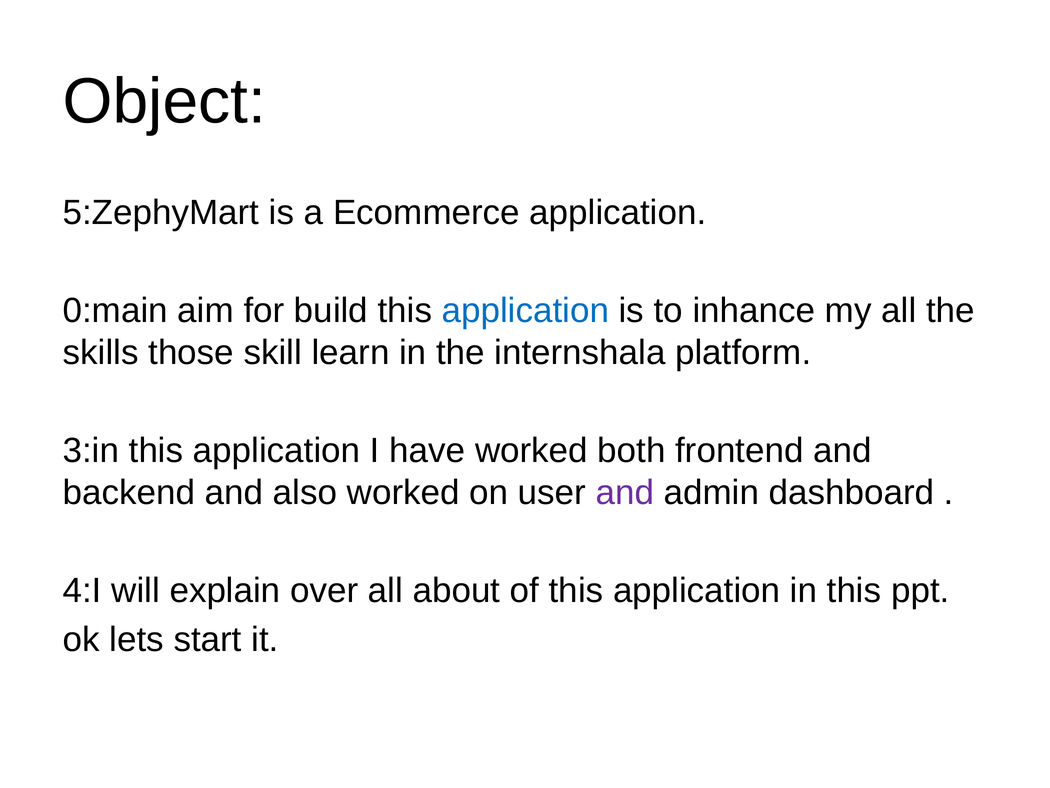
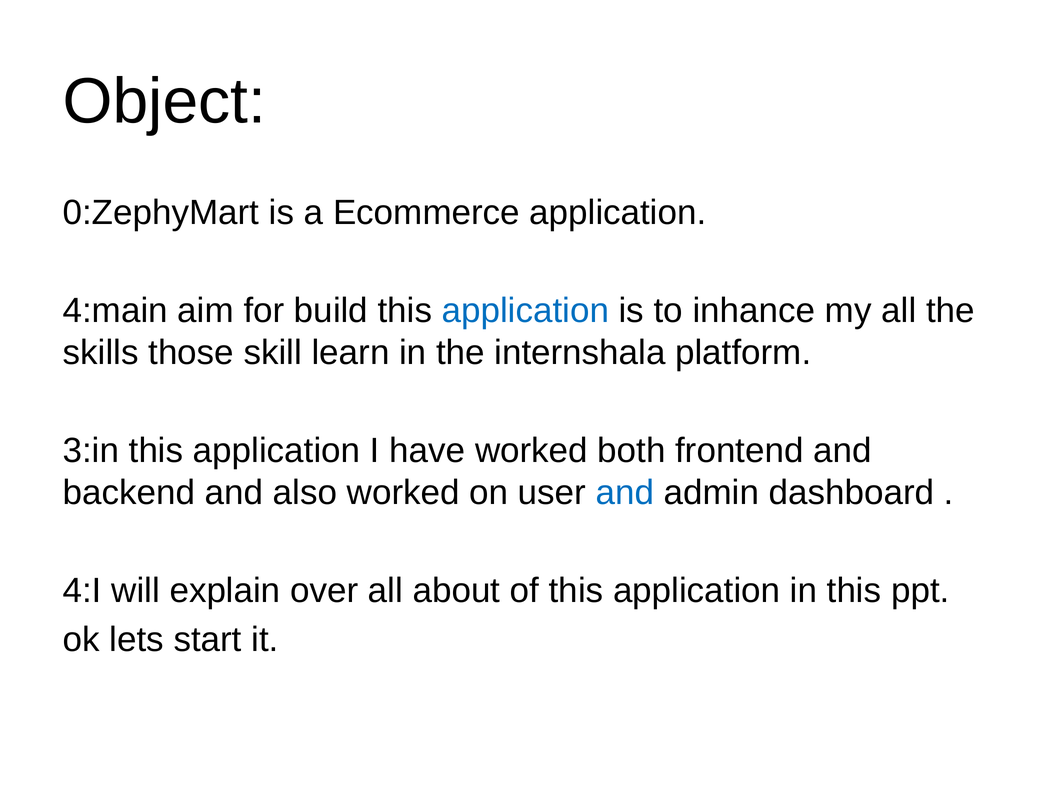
5:ZephyMart: 5:ZephyMart -> 0:ZephyMart
0:main: 0:main -> 4:main
and at (625, 492) colour: purple -> blue
